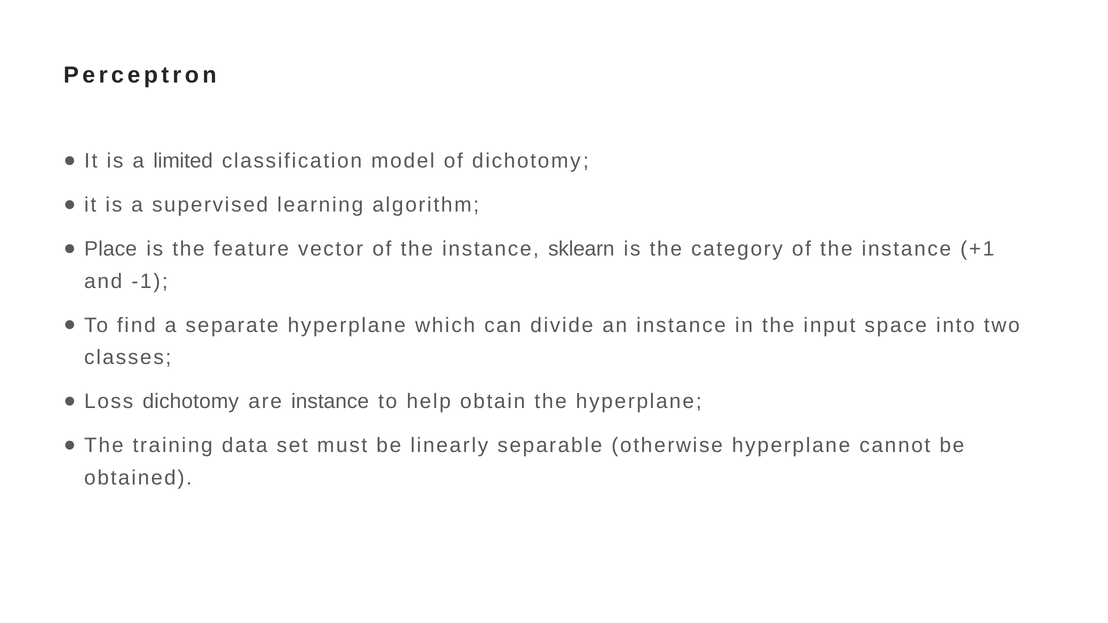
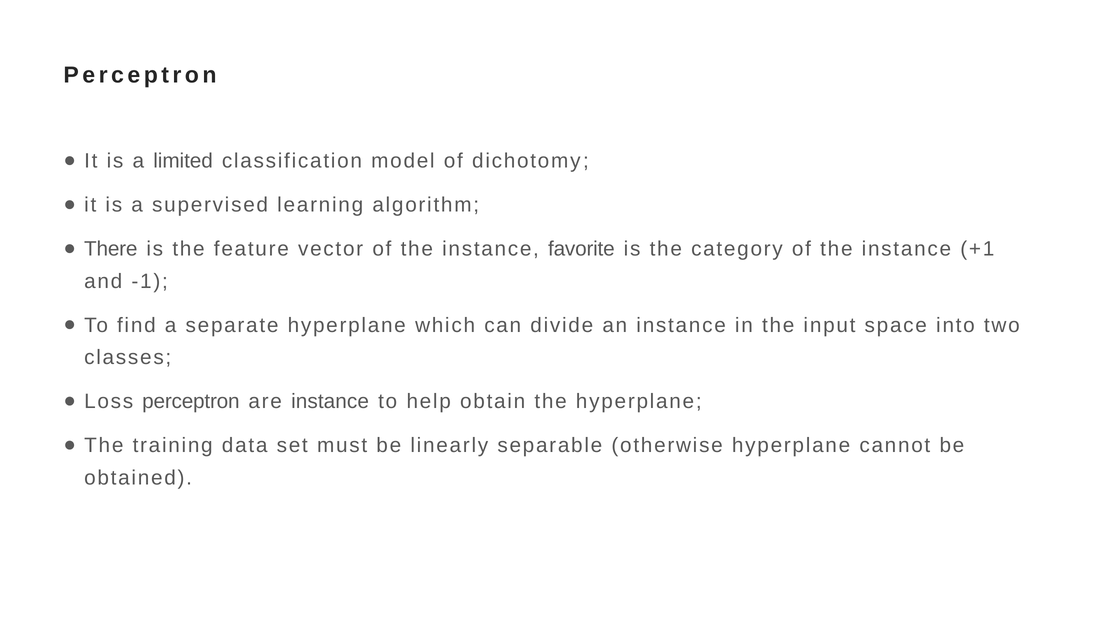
Place: Place -> There
sklearn: sklearn -> favorite
Loss dichotomy: dichotomy -> perceptron
